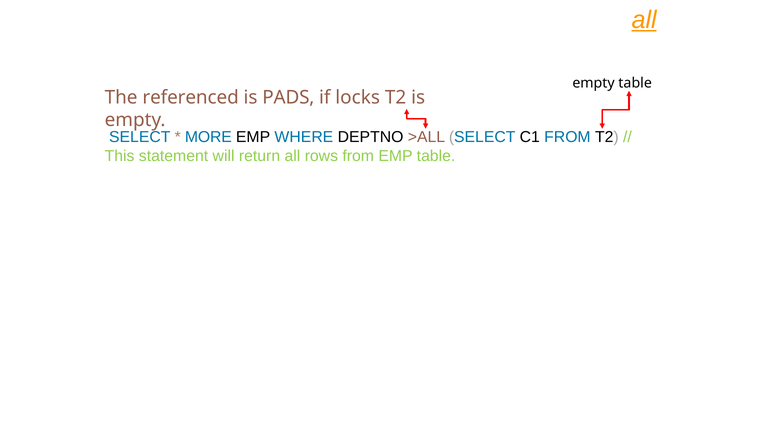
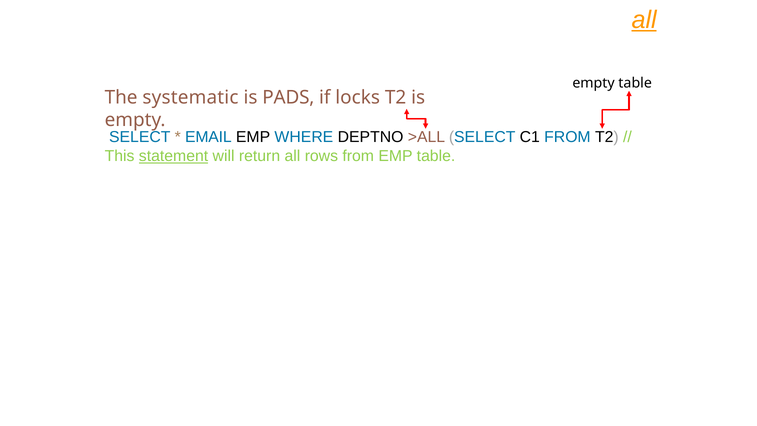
referenced: referenced -> systematic
MORE: MORE -> EMAIL
statement underline: none -> present
